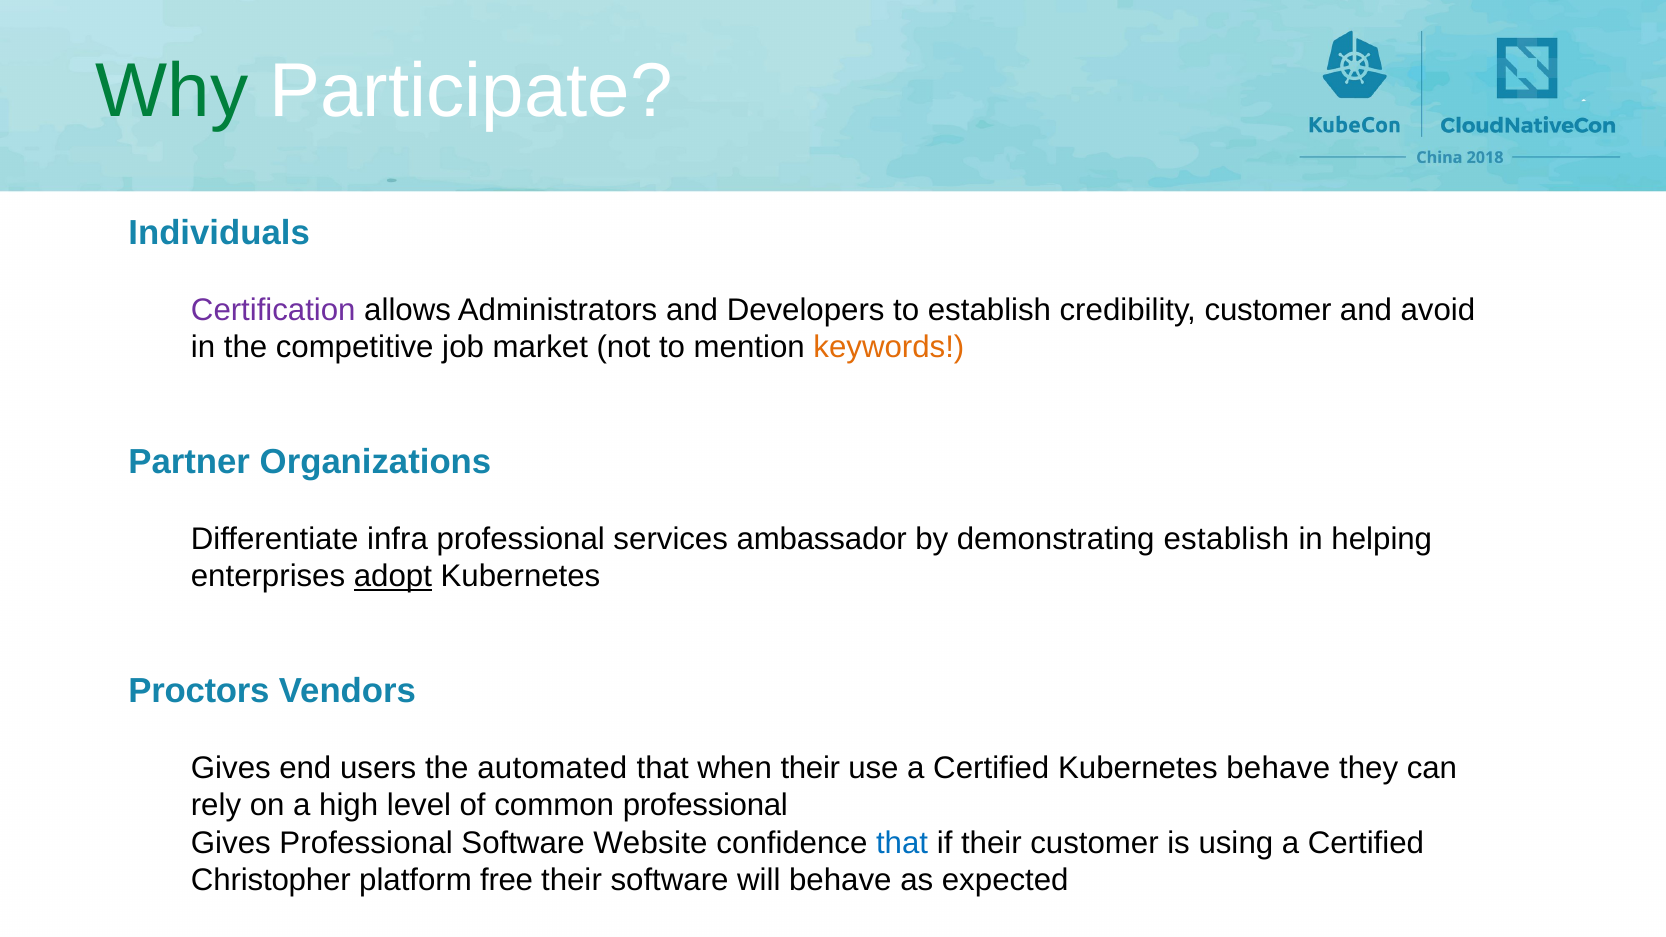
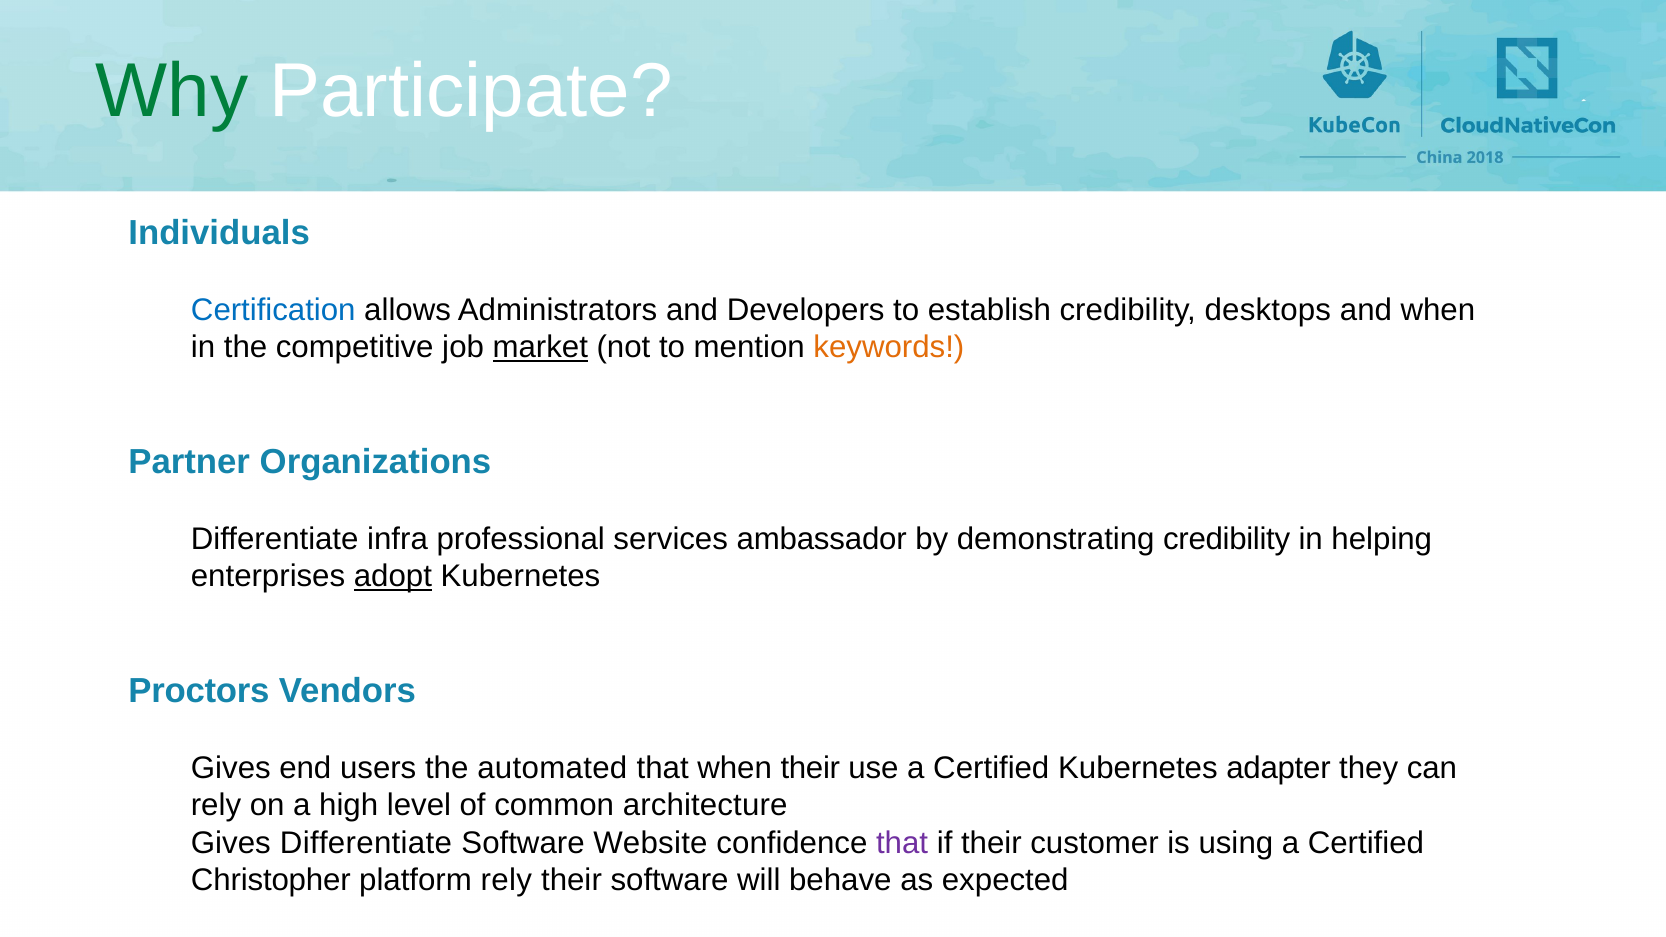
Certification colour: purple -> blue
credibility customer: customer -> desktops
and avoid: avoid -> when
market underline: none -> present
demonstrating establish: establish -> credibility
Kubernetes behave: behave -> adapter
common professional: professional -> architecture
Gives Professional: Professional -> Differentiate
that at (902, 843) colour: blue -> purple
platform free: free -> rely
